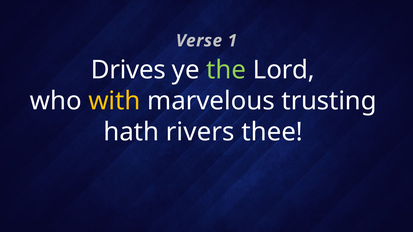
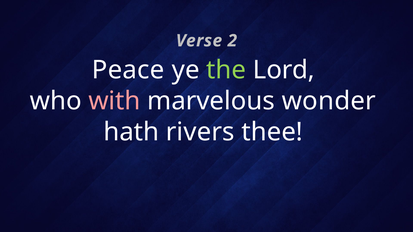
1: 1 -> 2
Drives: Drives -> Peace
with colour: yellow -> pink
trusting: trusting -> wonder
